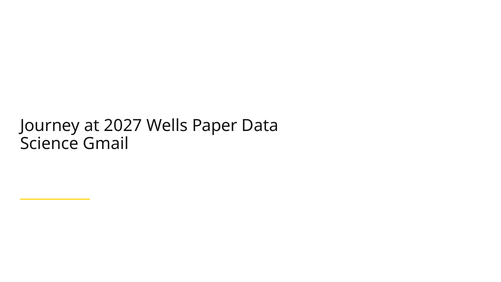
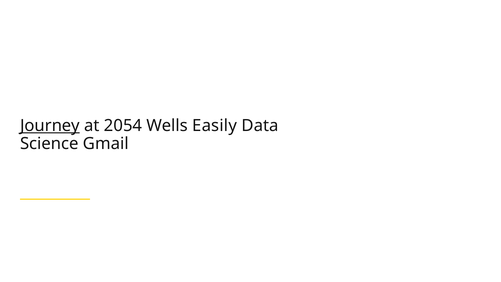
Journey underline: none -> present
2027: 2027 -> 2054
Paper: Paper -> Easily
